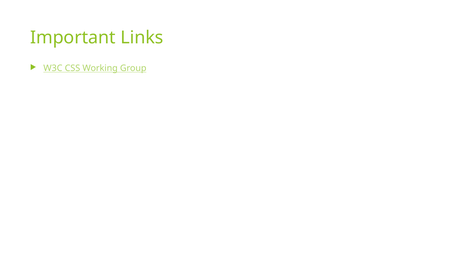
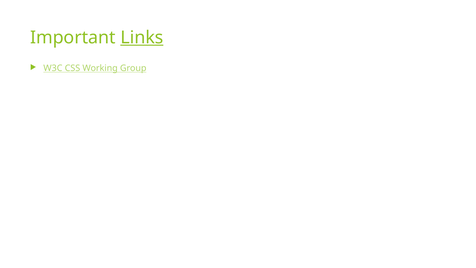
Links underline: none -> present
